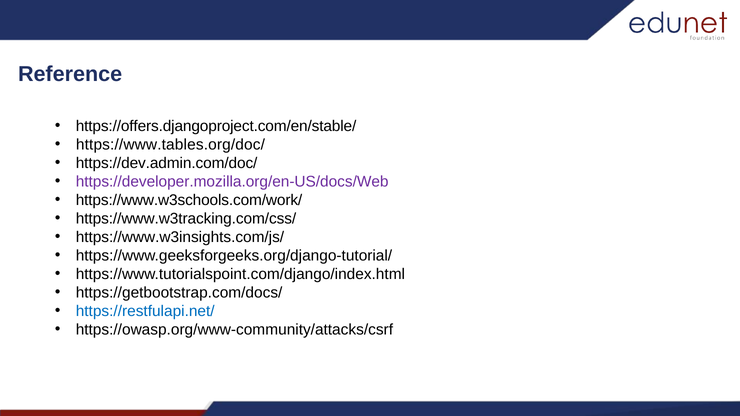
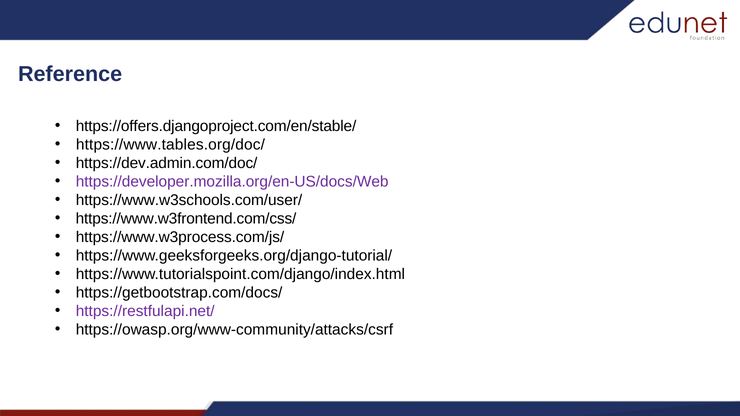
https://www.w3schools.com/work/: https://www.w3schools.com/work/ -> https://www.w3schools.com/user/
https://www.w3tracking.com/css/: https://www.w3tracking.com/css/ -> https://www.w3frontend.com/css/
https://www.w3insights.com/js/: https://www.w3insights.com/js/ -> https://www.w3process.com/js/
https://restfulapi.net/ colour: blue -> purple
